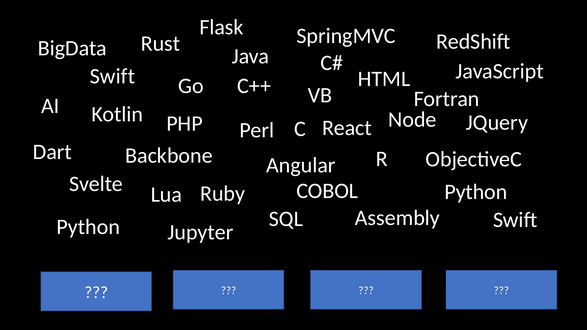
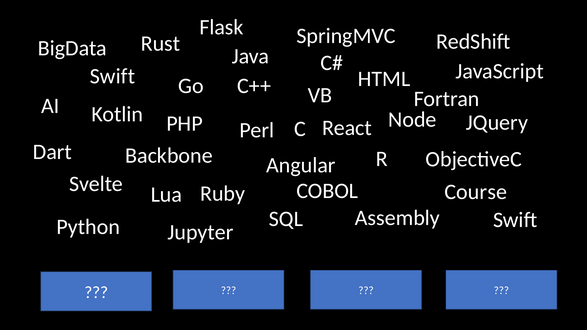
Python at (476, 192): Python -> Course
